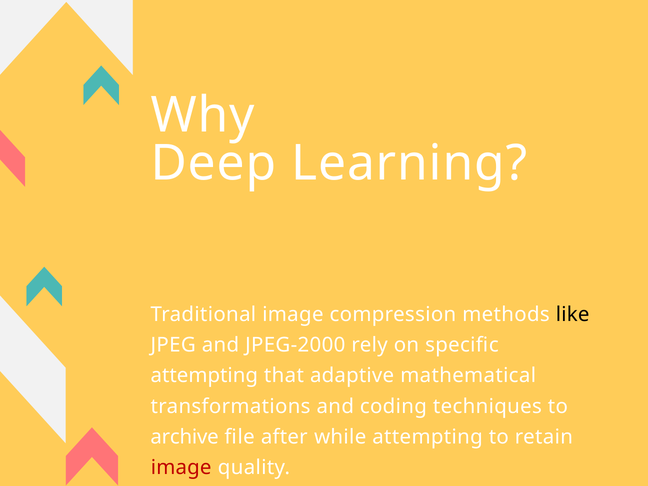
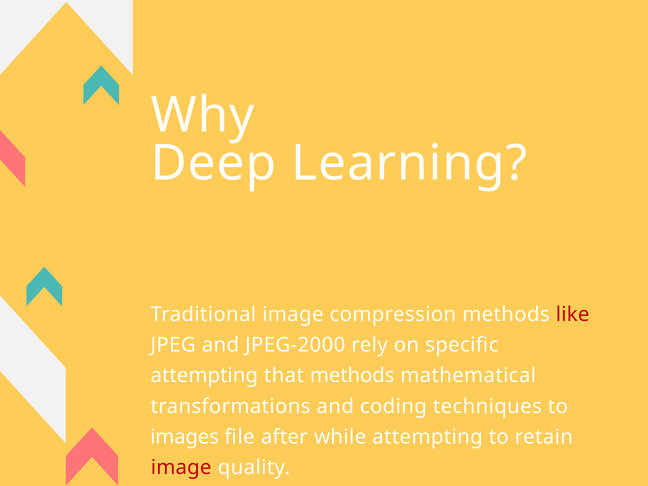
like colour: black -> red
that adaptive: adaptive -> methods
archive: archive -> images
